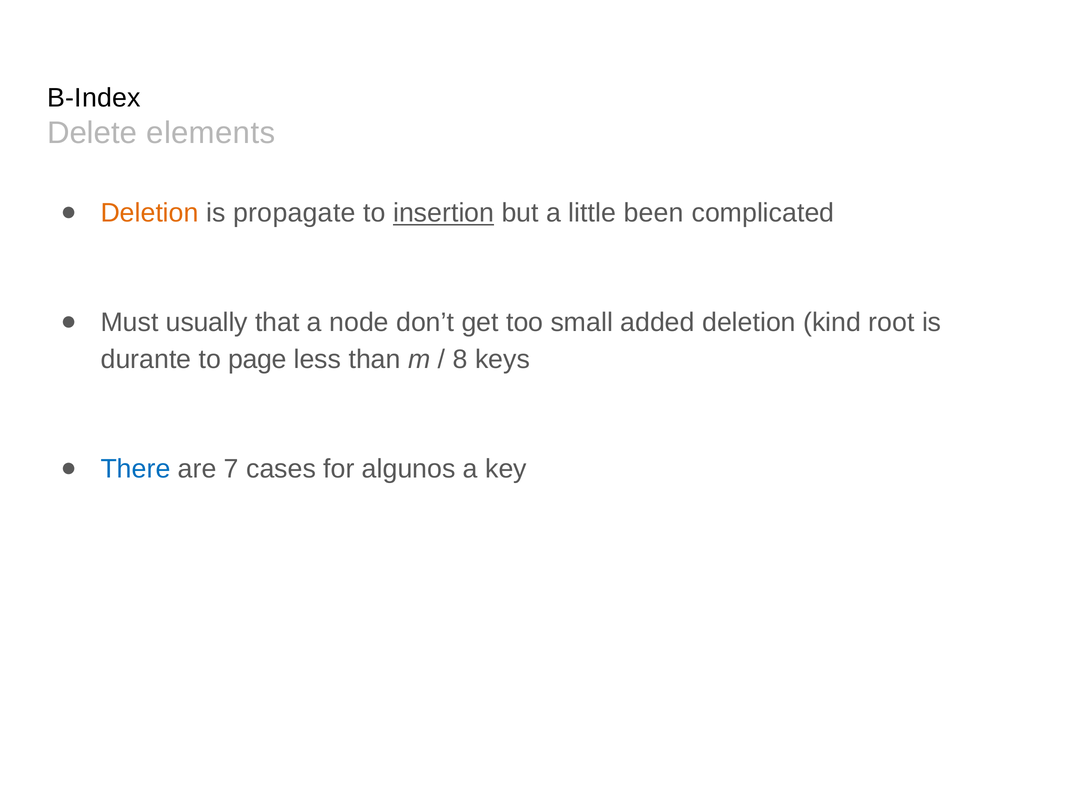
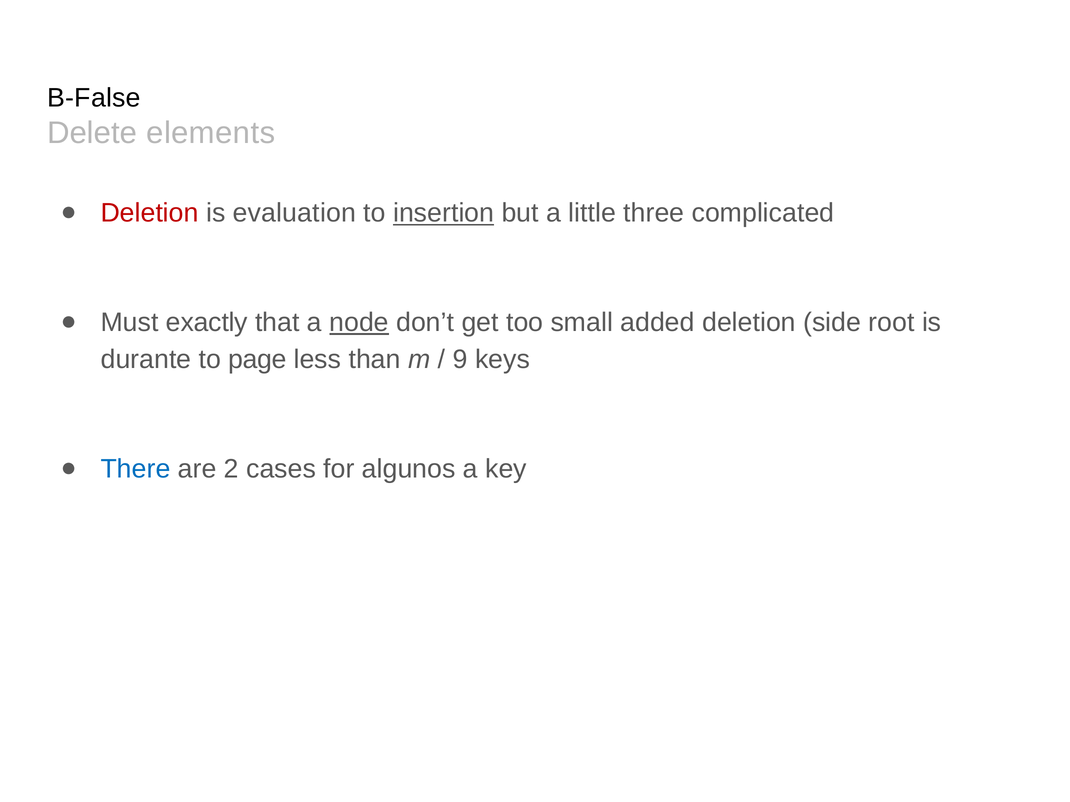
B-Index: B-Index -> B-False
Deletion at (150, 213) colour: orange -> red
propagate: propagate -> evaluation
been: been -> three
usually: usually -> exactly
node underline: none -> present
kind: kind -> side
8: 8 -> 9
7: 7 -> 2
